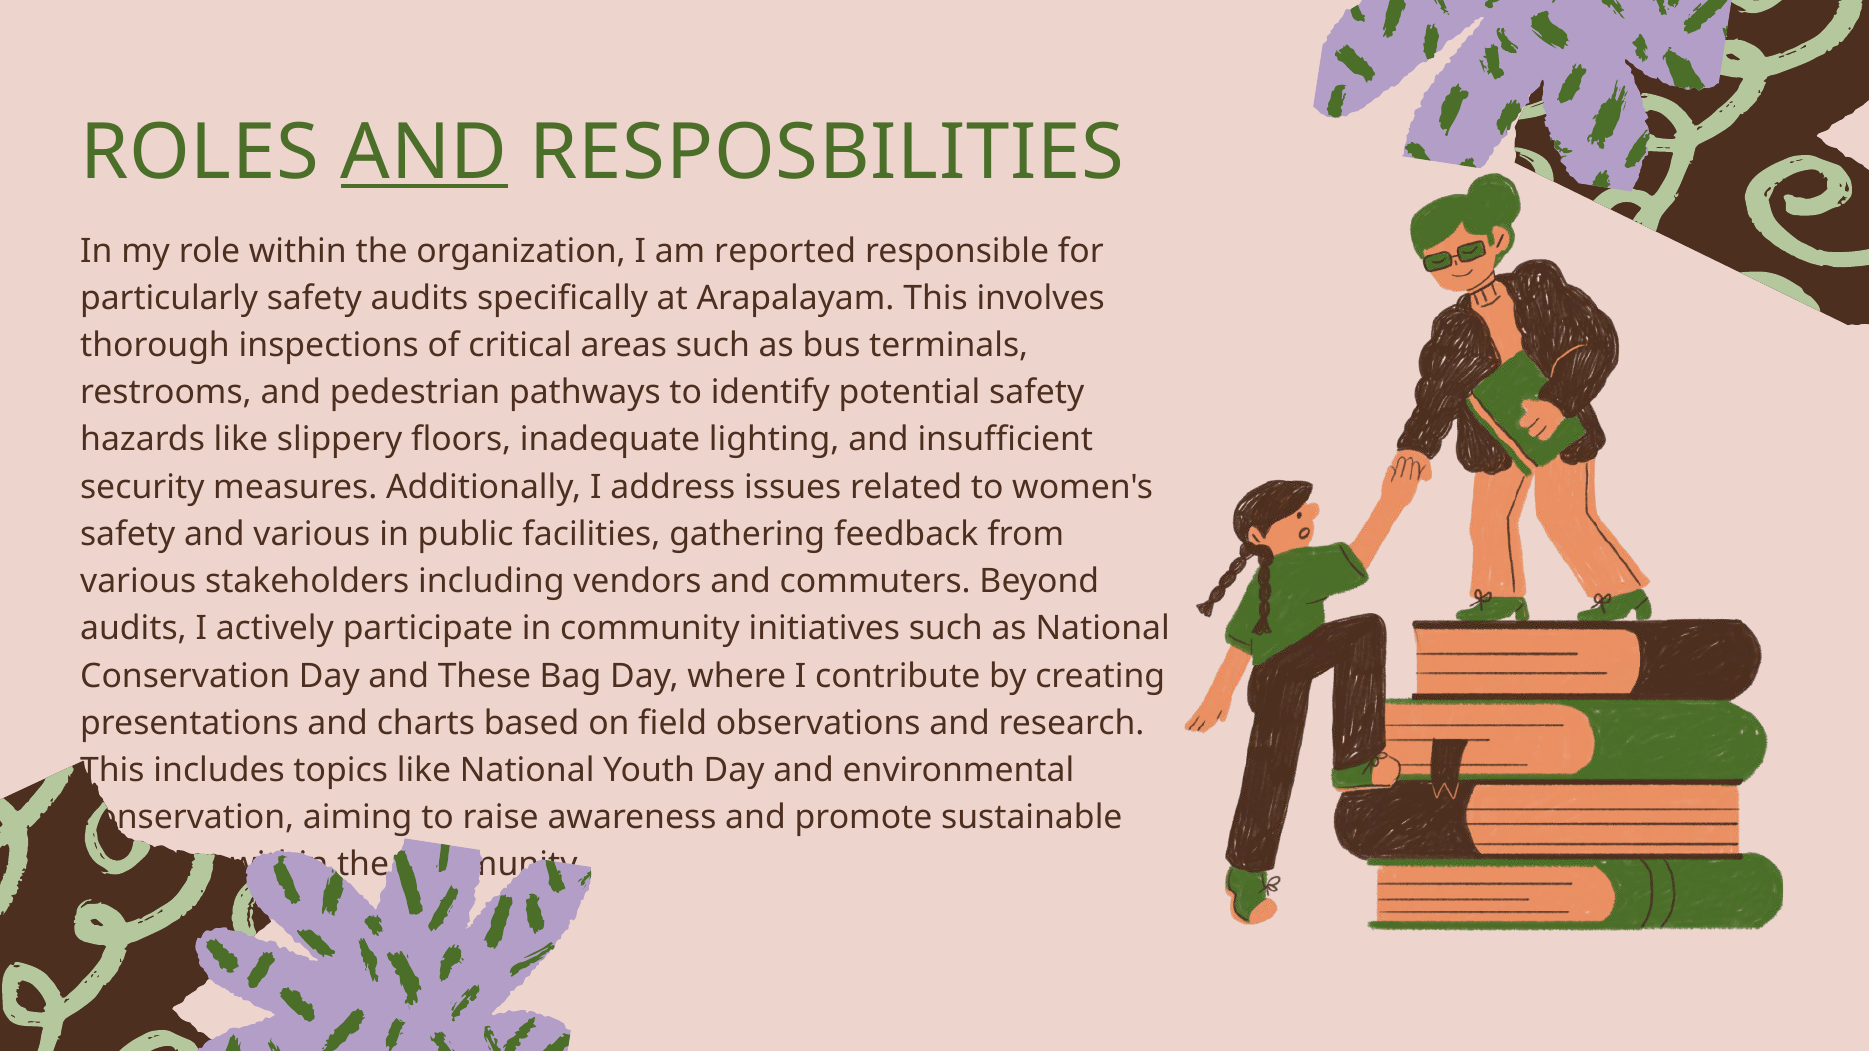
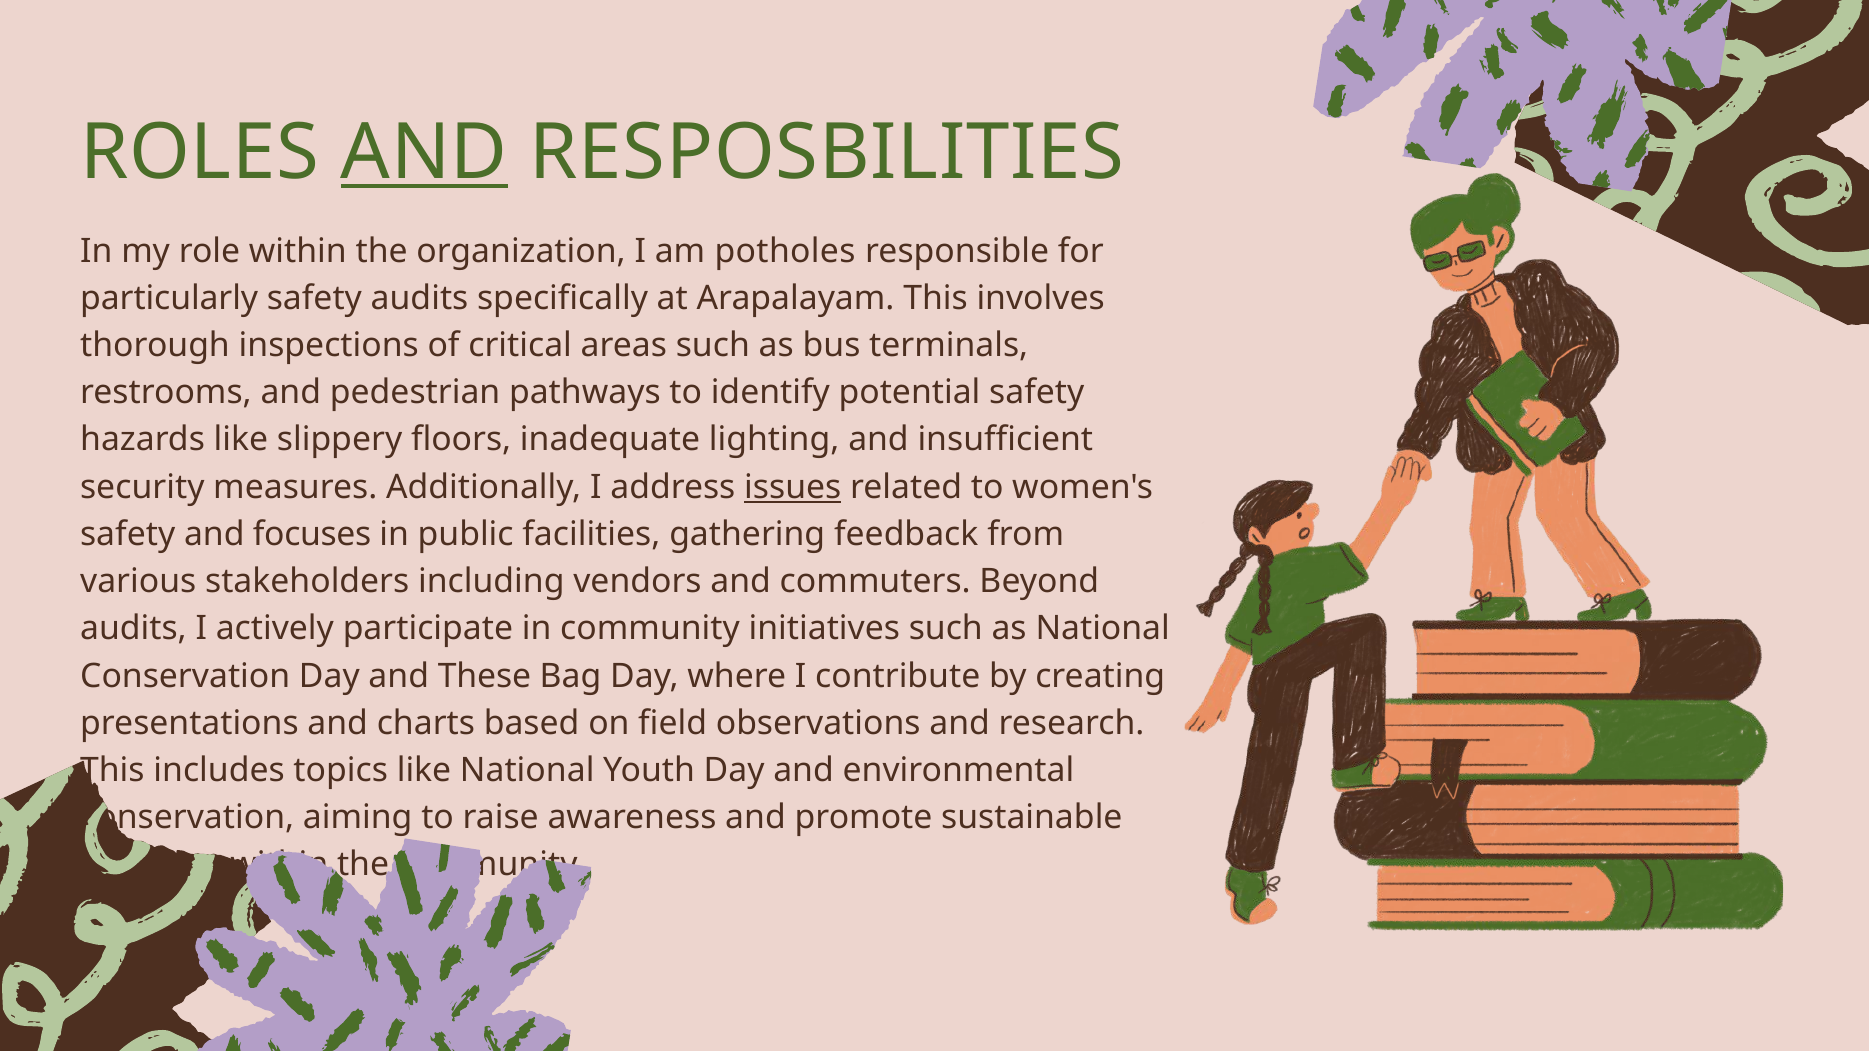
reported: reported -> potholes
issues underline: none -> present
and various: various -> focuses
